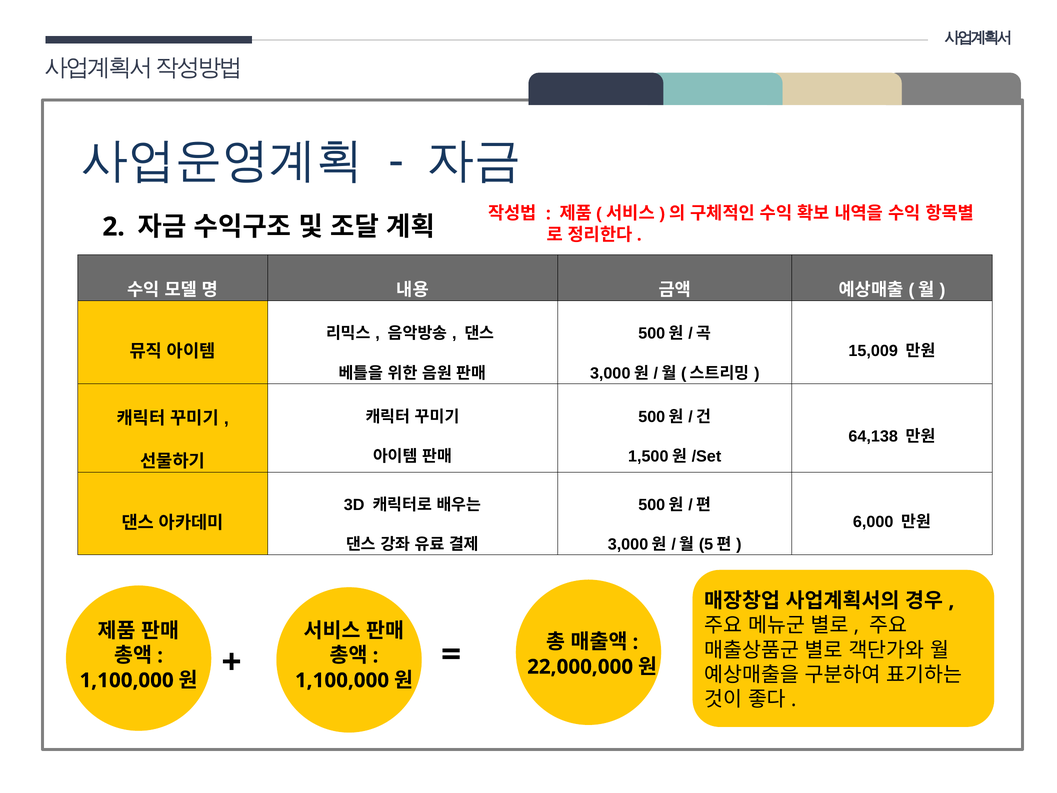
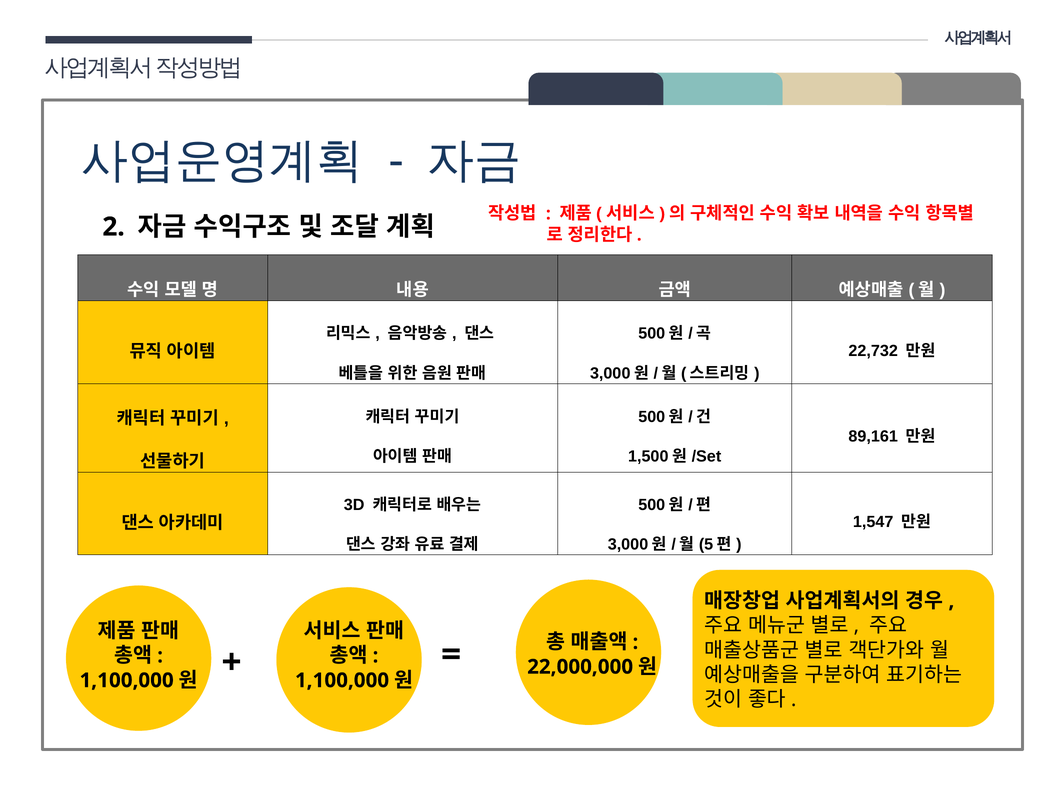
15,009: 15,009 -> 22,732
64,138: 64,138 -> 89,161
6,000: 6,000 -> 1,547
